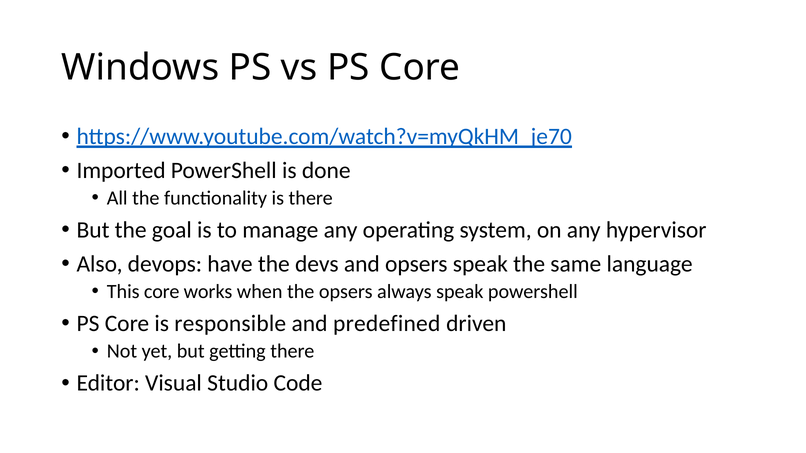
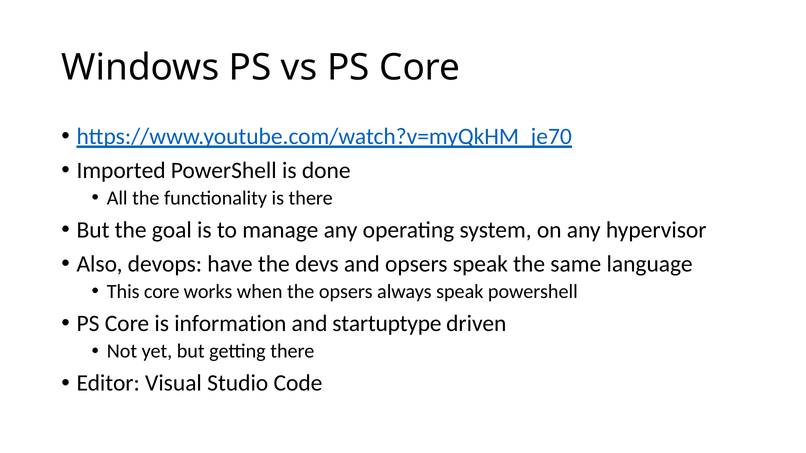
responsible: responsible -> information
predefined: predefined -> startuptype
